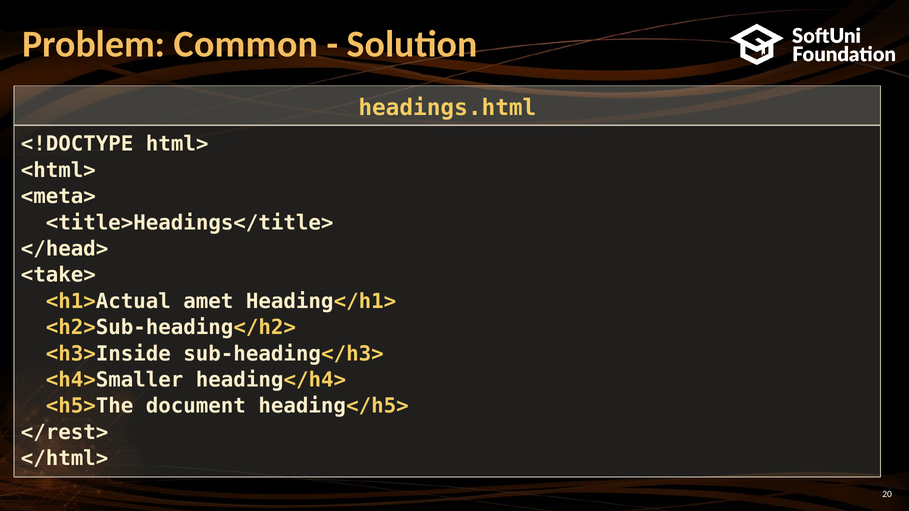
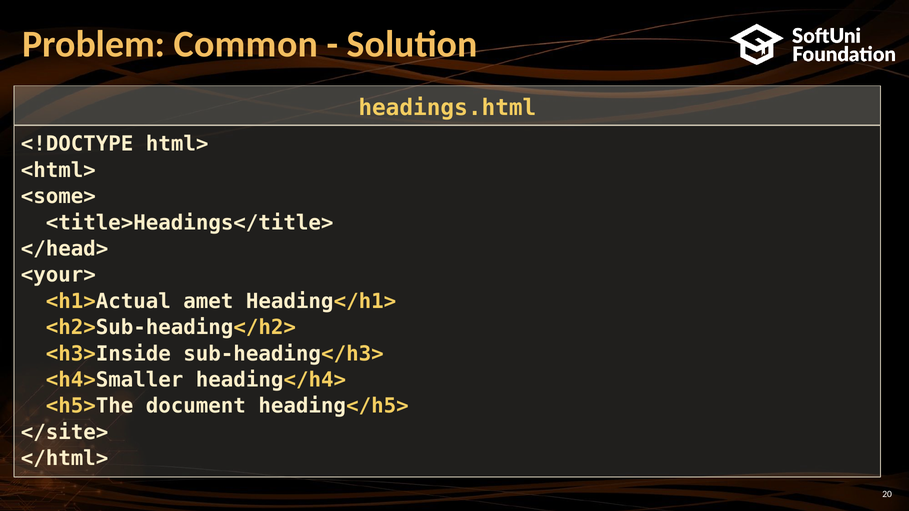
<meta>: <meta> -> <some>
<take>: <take> -> <your>
</rest>: </rest> -> </site>
